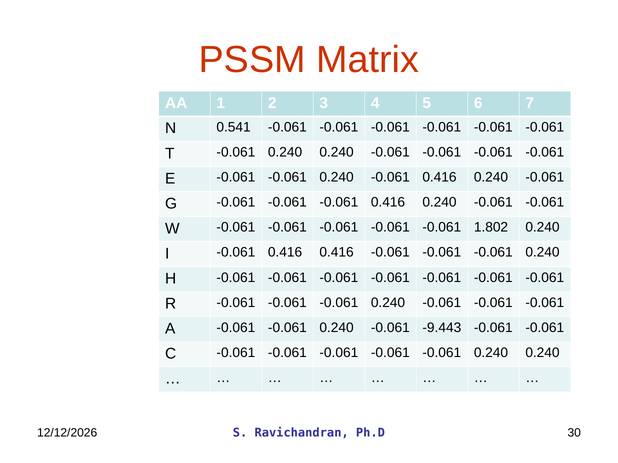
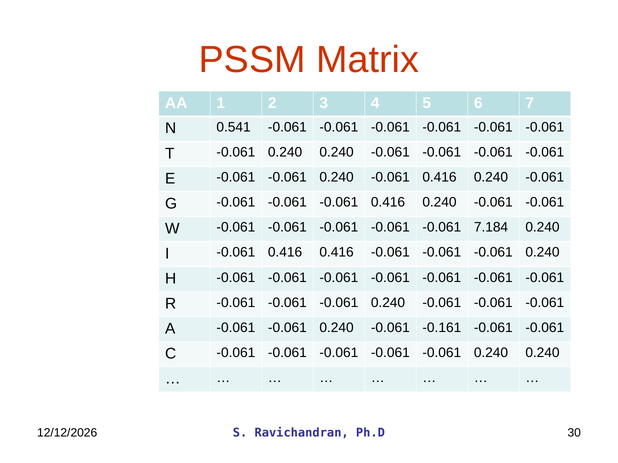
1.802: 1.802 -> 7.184
-9.443: -9.443 -> -0.161
